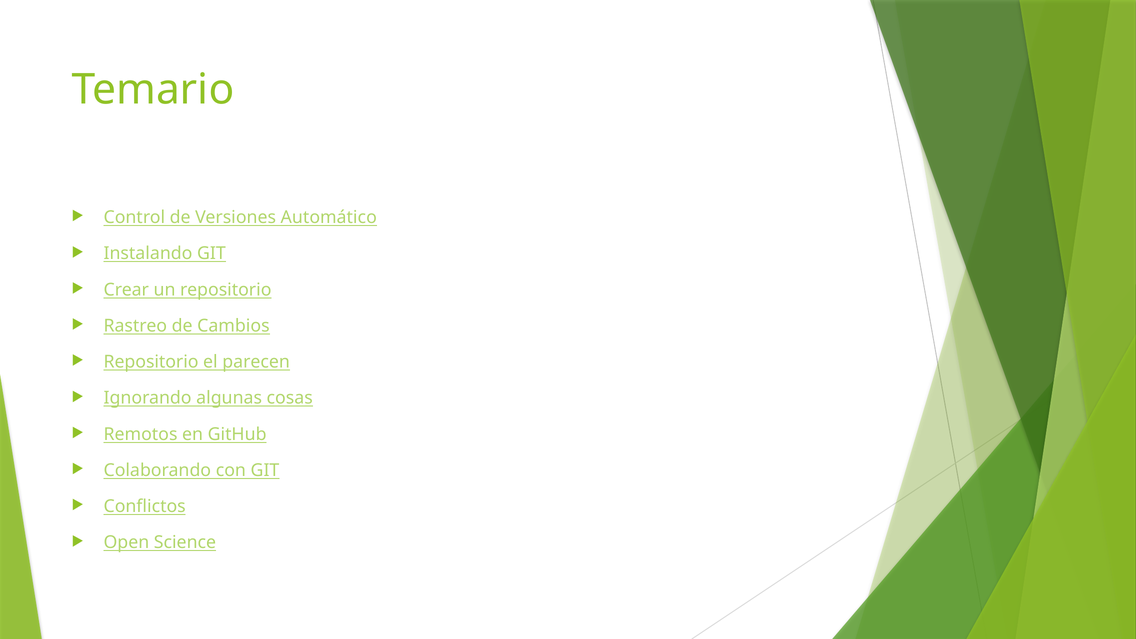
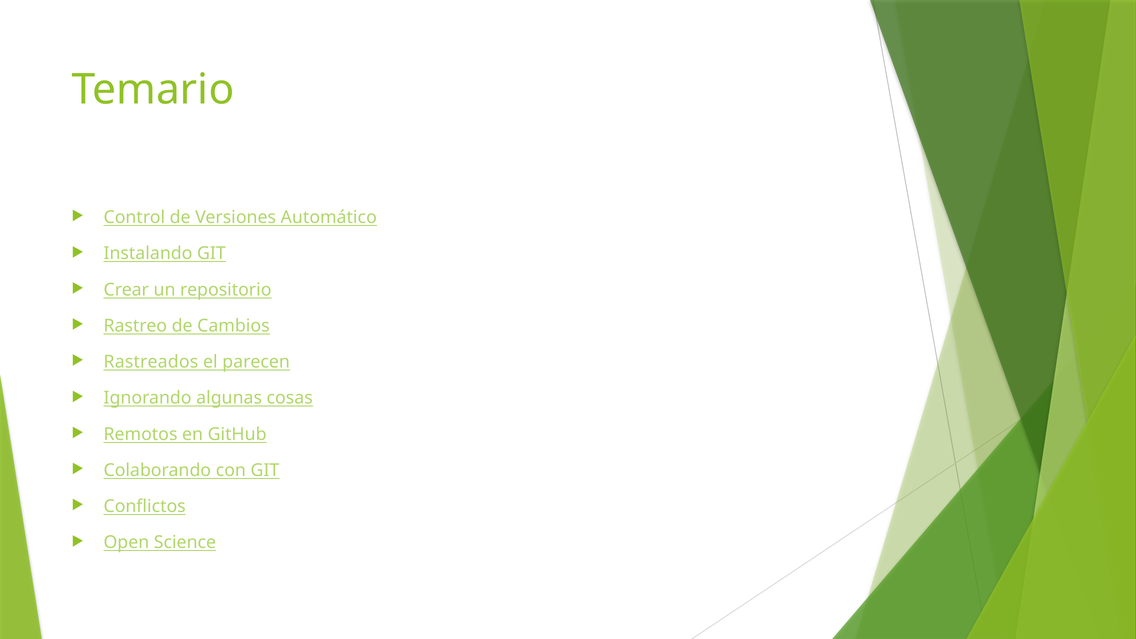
Repositorio at (151, 362): Repositorio -> Rastreados
